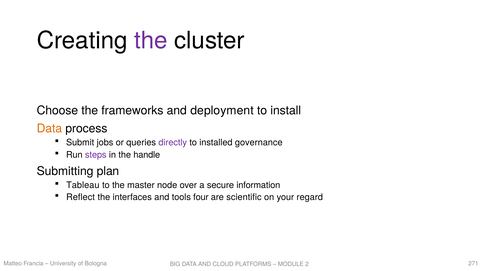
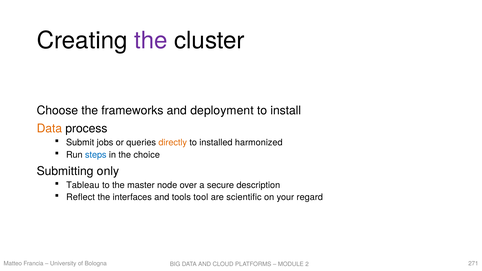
directly colour: purple -> orange
governance: governance -> harmonized
steps colour: purple -> blue
handle: handle -> choice
plan: plan -> only
information: information -> description
four: four -> tool
